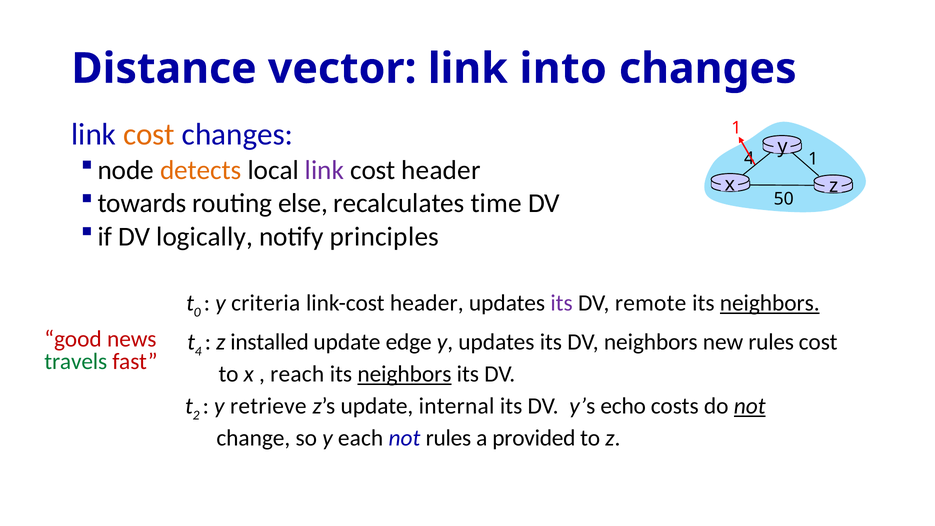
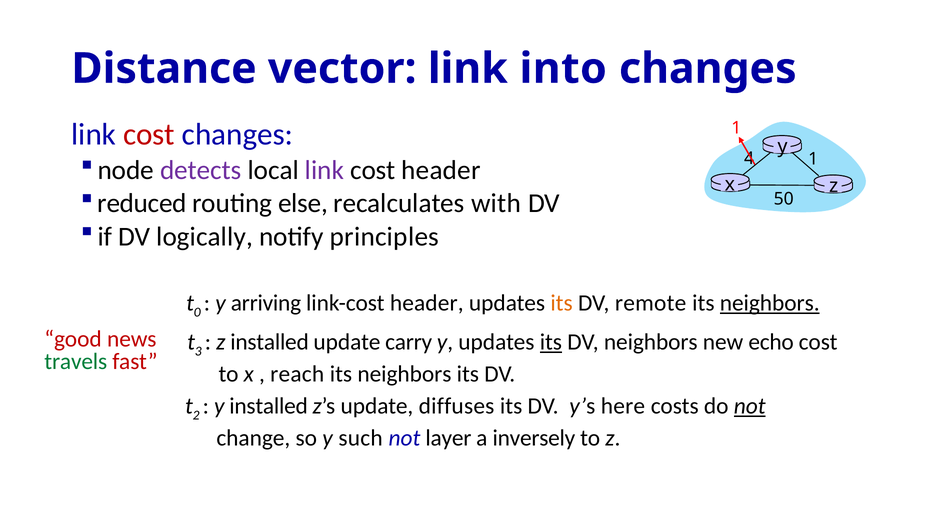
cost at (149, 135) colour: orange -> red
detects colour: orange -> purple
towards: towards -> reduced
time: time -> with
criteria: criteria -> arriving
its at (562, 303) colour: purple -> orange
4 at (198, 351): 4 -> 3
edge: edge -> carry
its at (551, 342) underline: none -> present
new rules: rules -> echo
neighbors at (404, 374) underline: present -> none
y retrieve: retrieve -> installed
internal: internal -> diffuses
echo: echo -> here
each: each -> such
not rules: rules -> layer
provided: provided -> inversely
